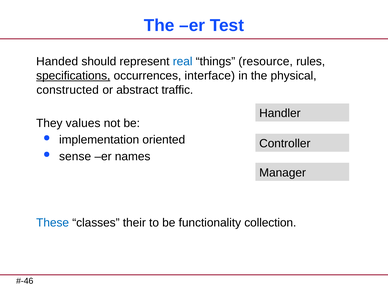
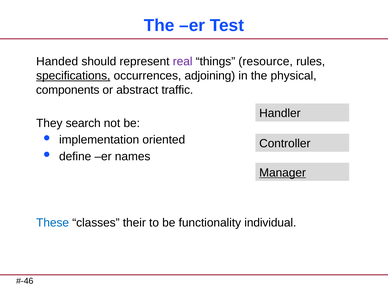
real colour: blue -> purple
interface: interface -> adjoining
constructed: constructed -> components
values: values -> search
sense: sense -> define
Manager underline: none -> present
collection: collection -> individual
